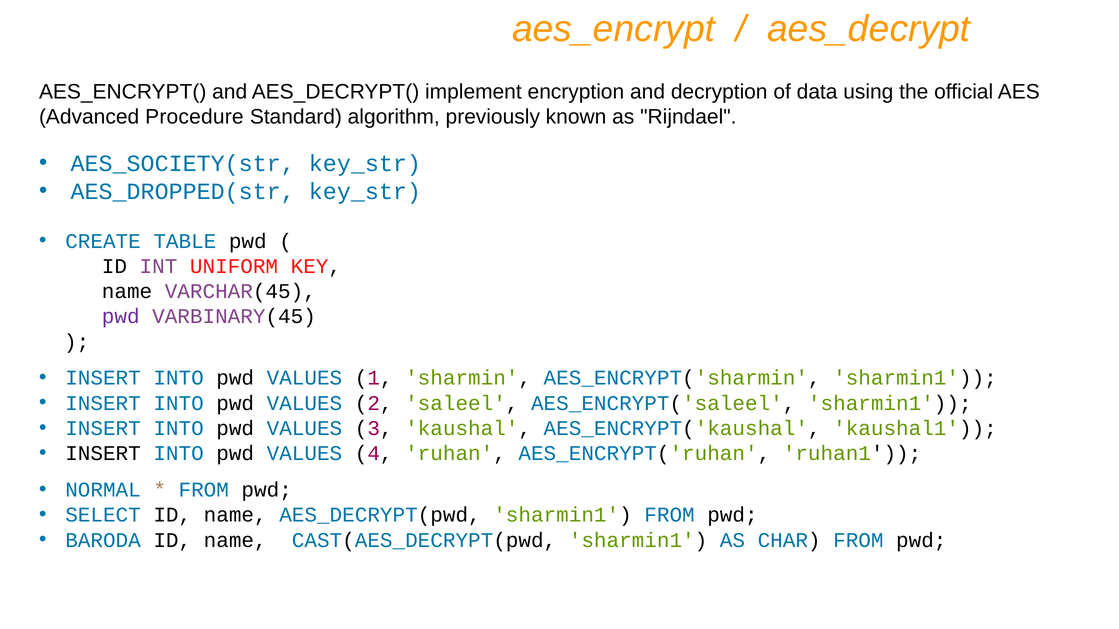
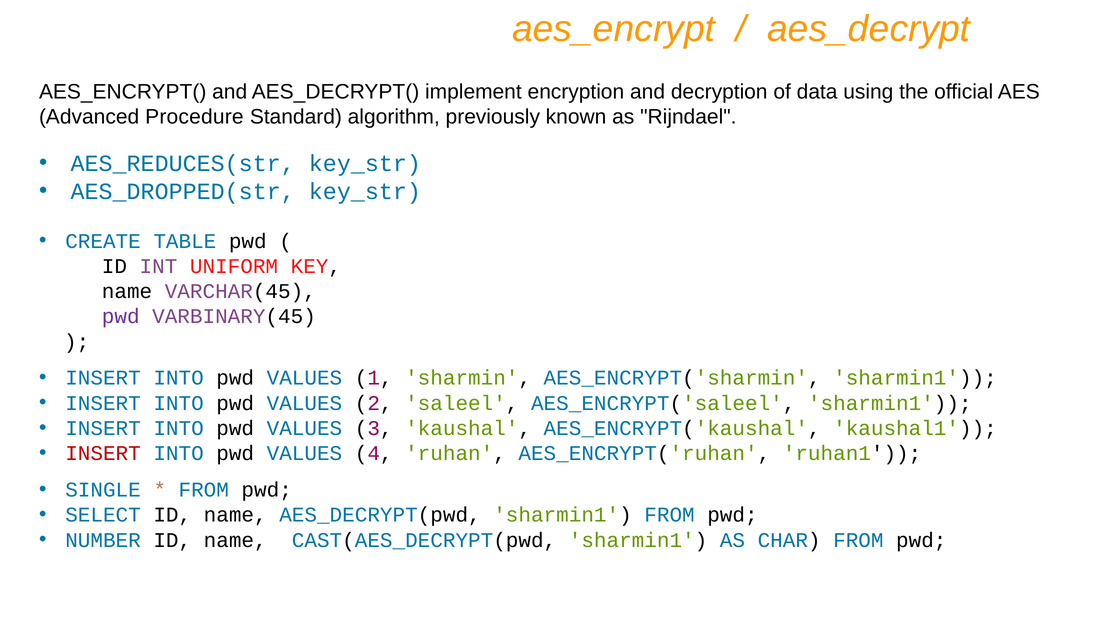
AES_SOCIETY(str: AES_SOCIETY(str -> AES_REDUCES(str
INSERT at (103, 454) colour: black -> red
NORMAL: NORMAL -> SINGLE
BARODA: BARODA -> NUMBER
